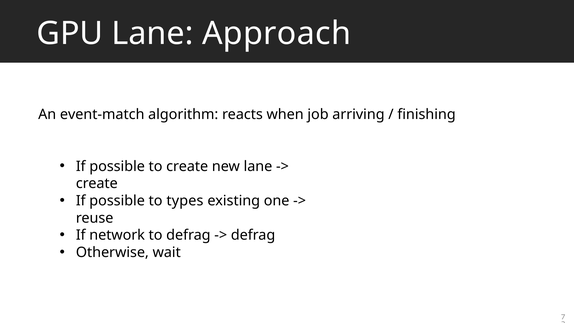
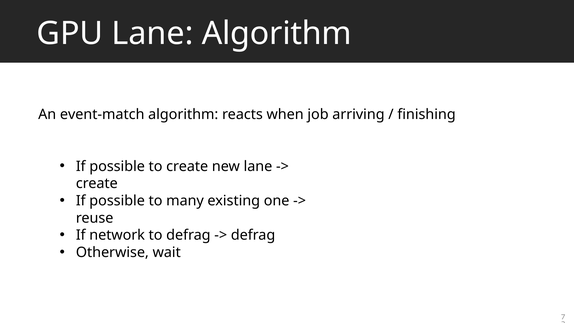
Lane Approach: Approach -> Algorithm
types: types -> many
